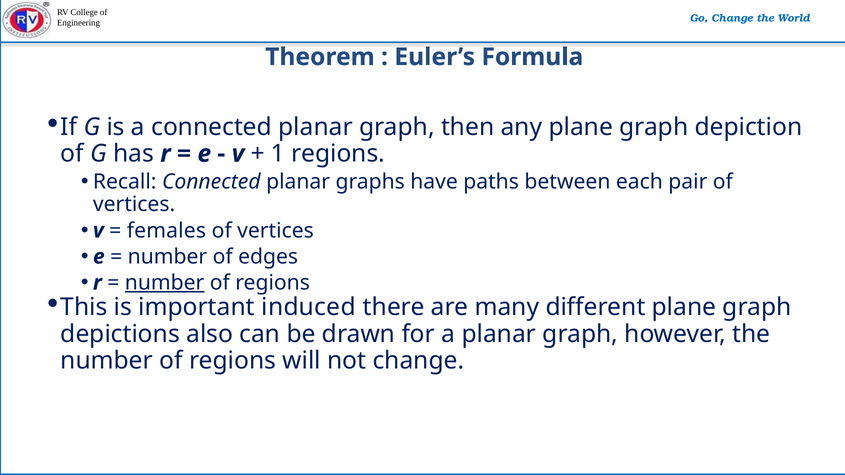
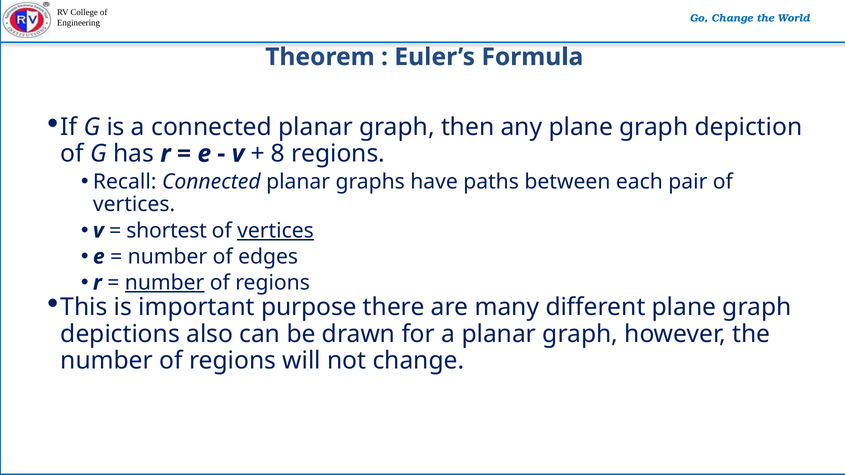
1: 1 -> 8
females: females -> shortest
vertices at (276, 231) underline: none -> present
induced: induced -> purpose
